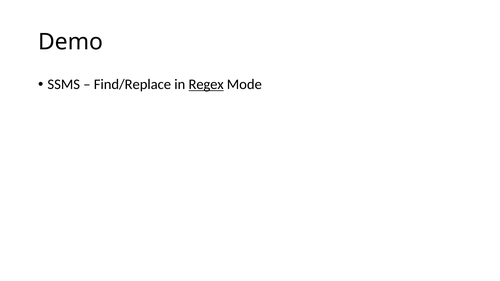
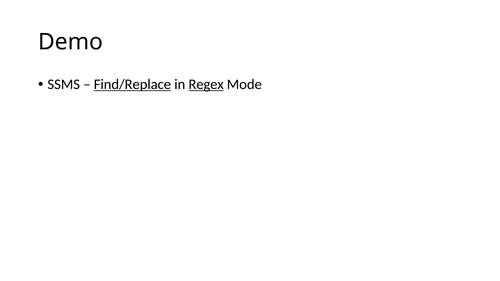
Find/Replace underline: none -> present
